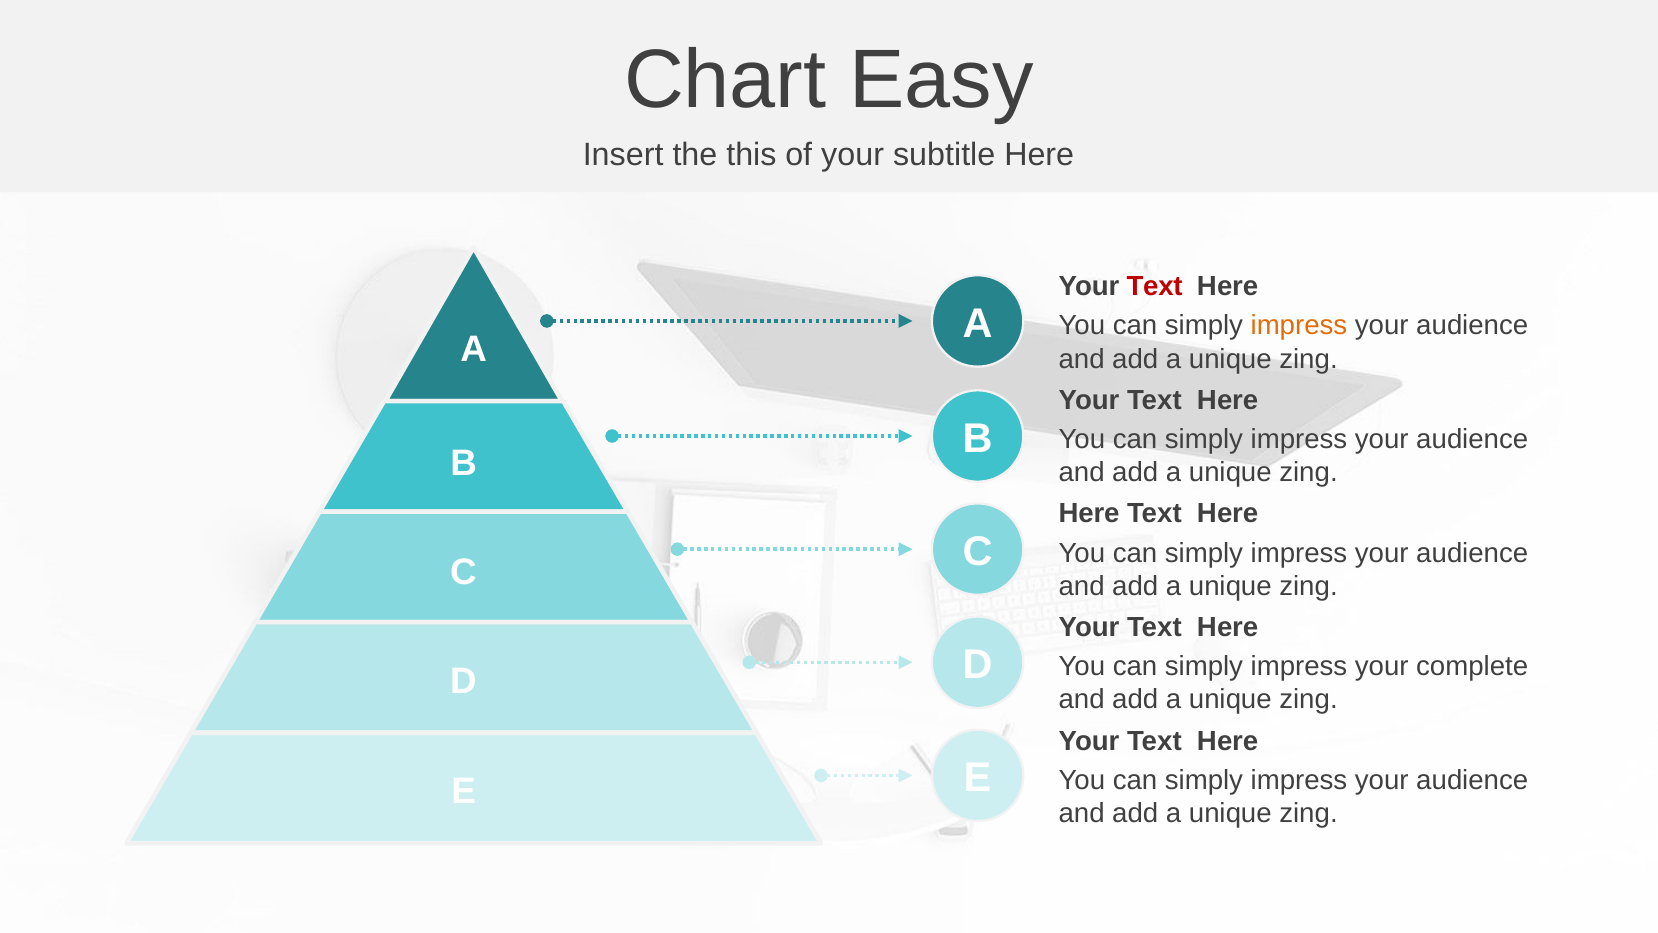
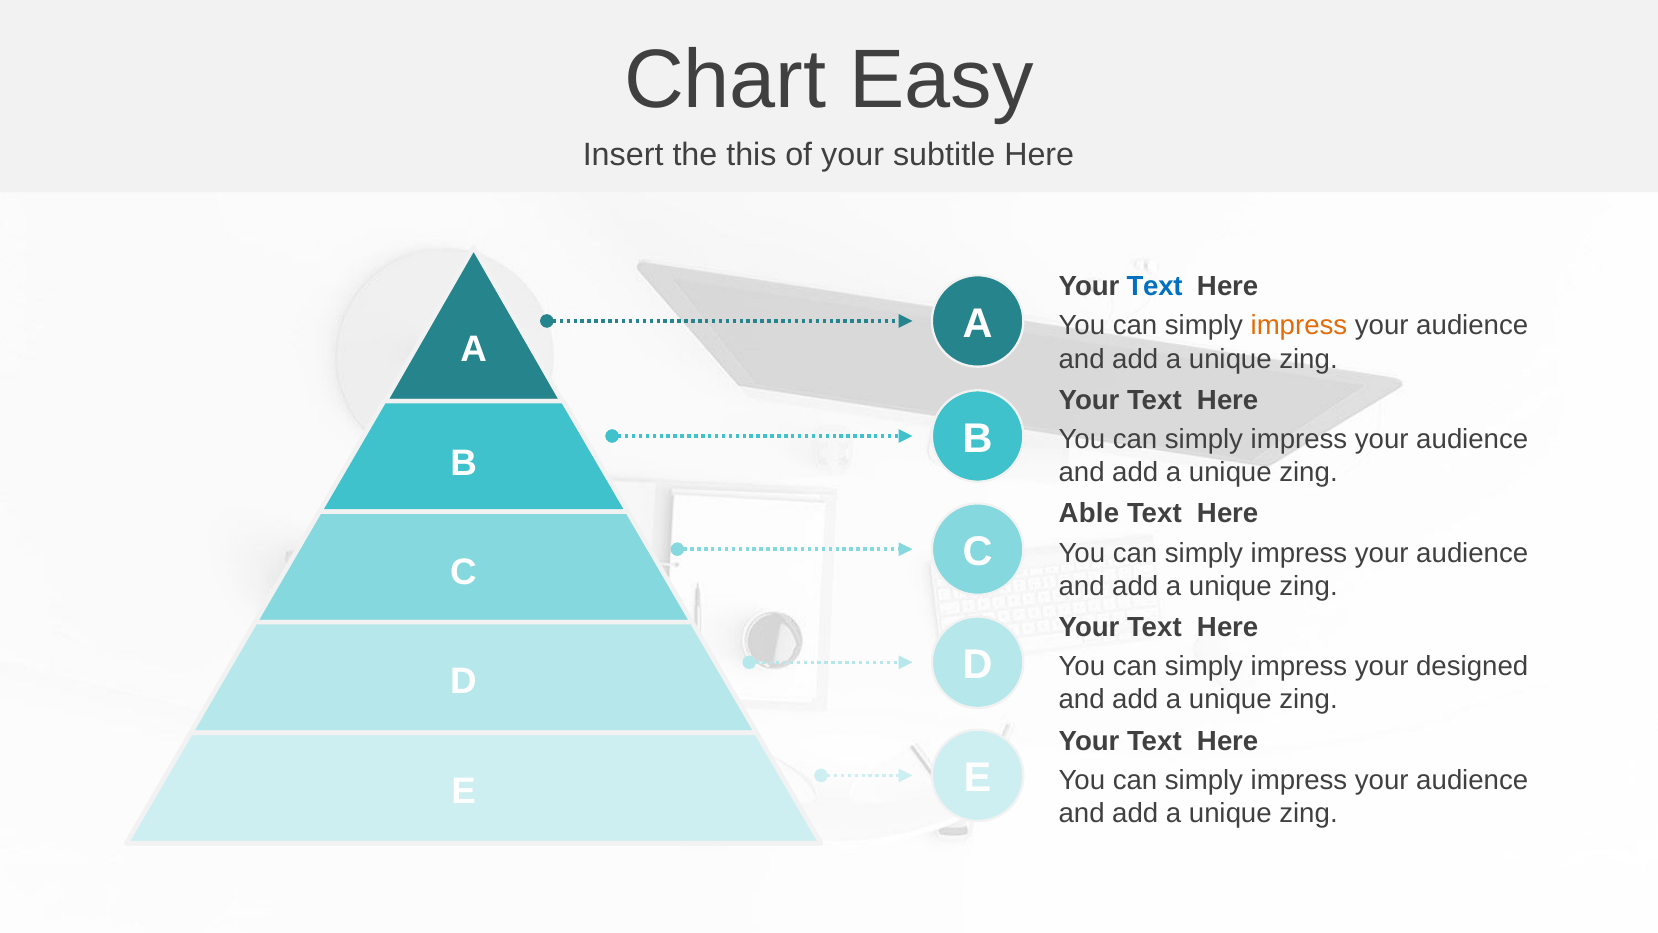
Text at (1155, 287) colour: red -> blue
Here at (1089, 514): Here -> Able
complete: complete -> designed
